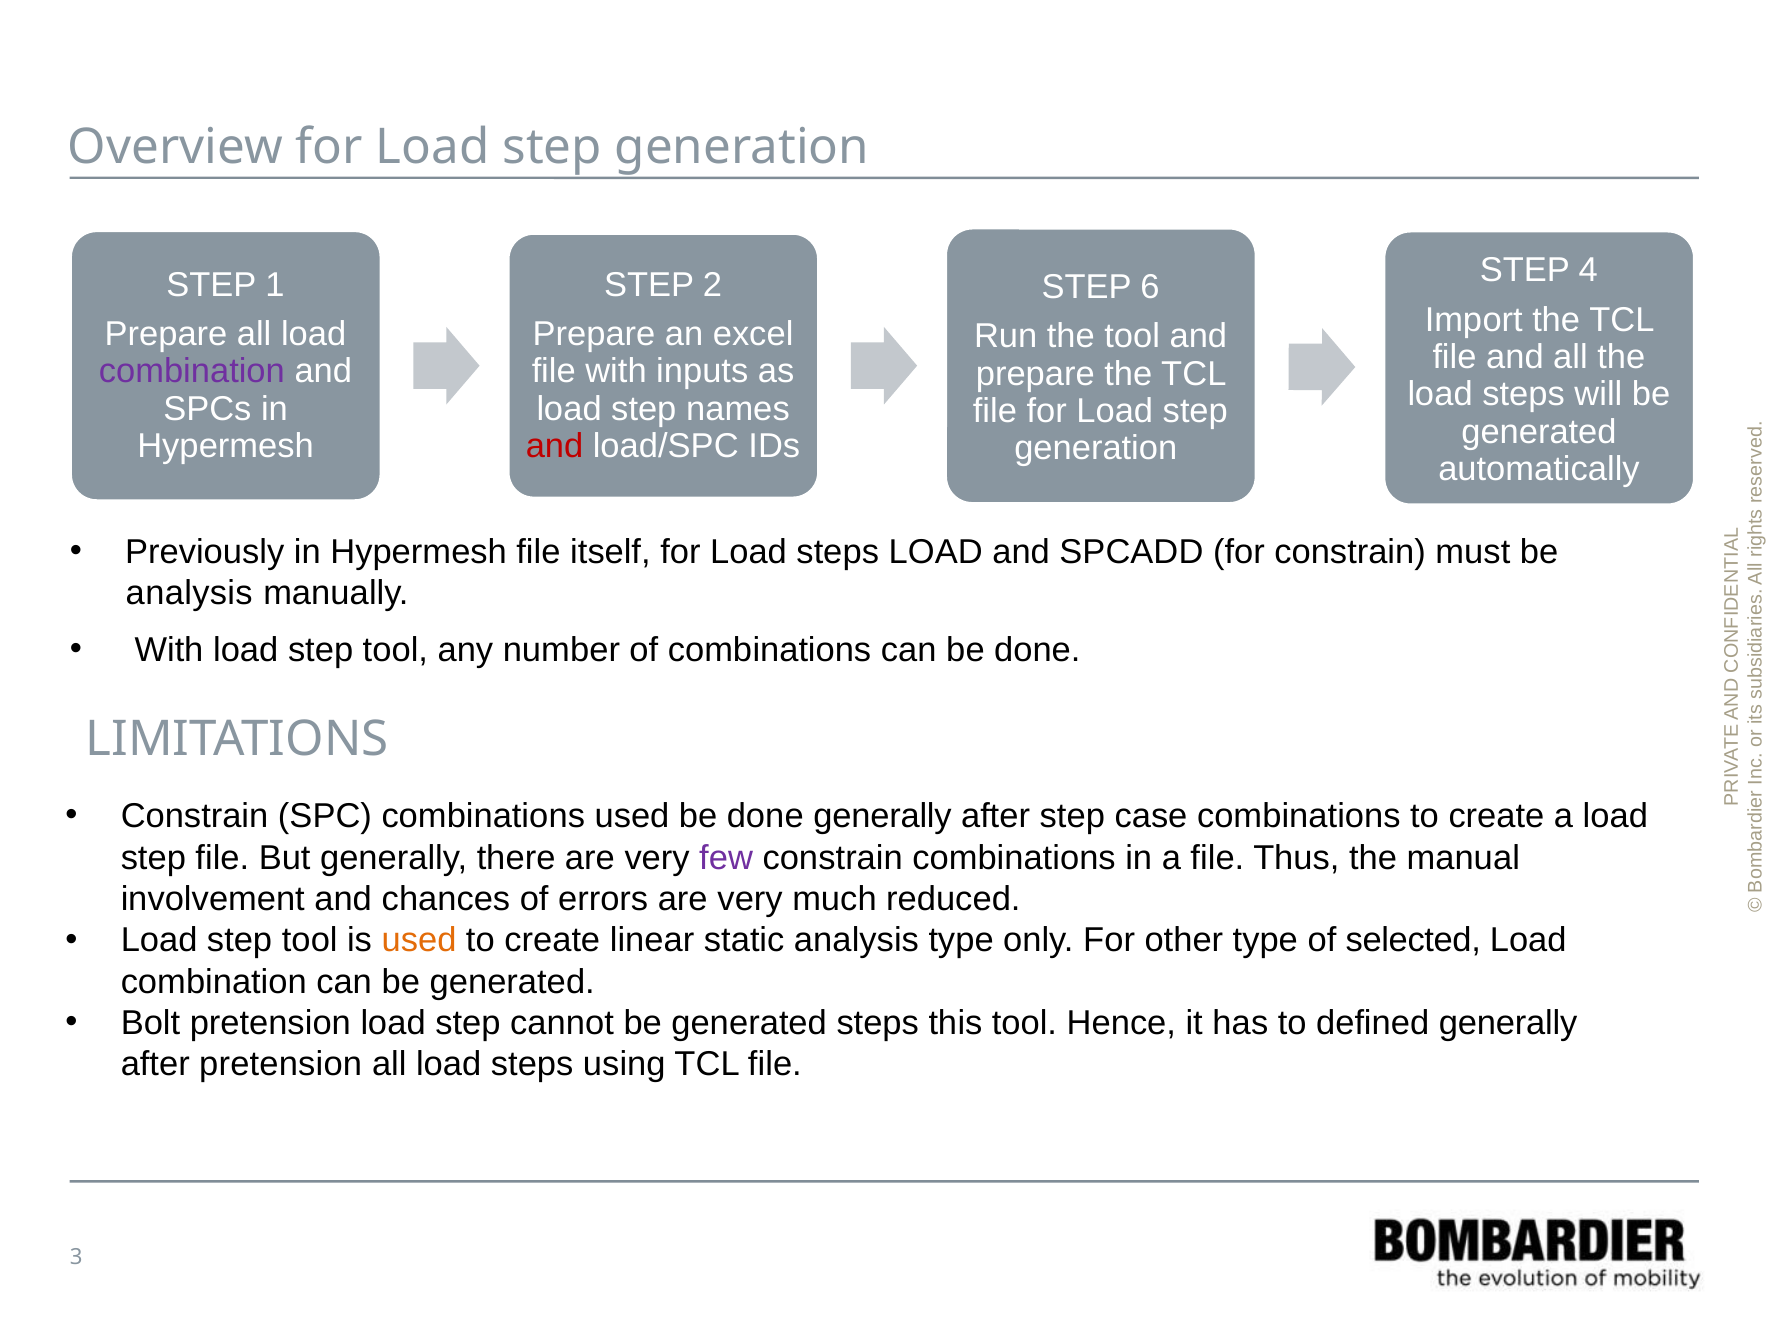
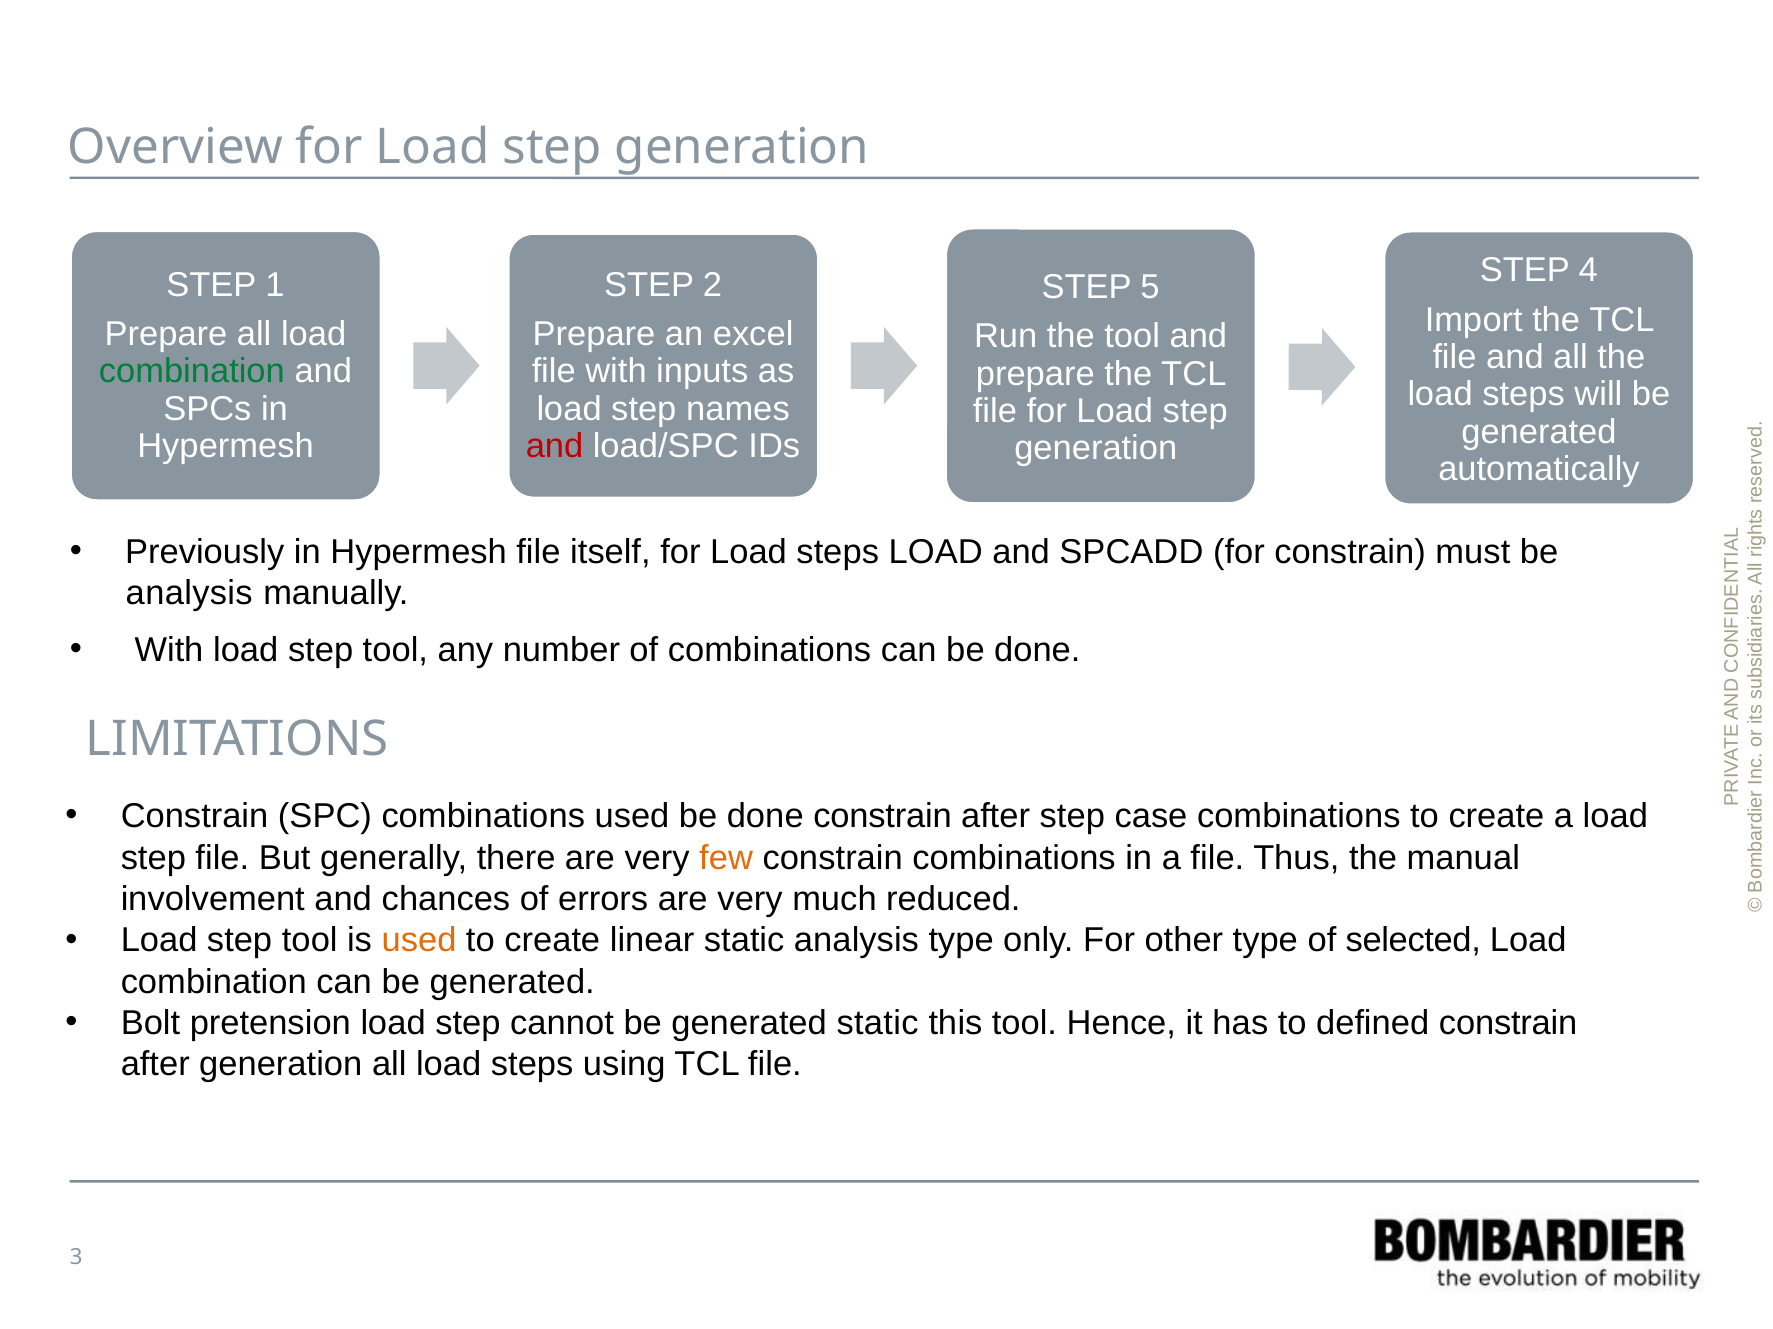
6: 6 -> 5
combination at (192, 372) colour: purple -> green
done generally: generally -> constrain
few colour: purple -> orange
generated steps: steps -> static
defined generally: generally -> constrain
after pretension: pretension -> generation
